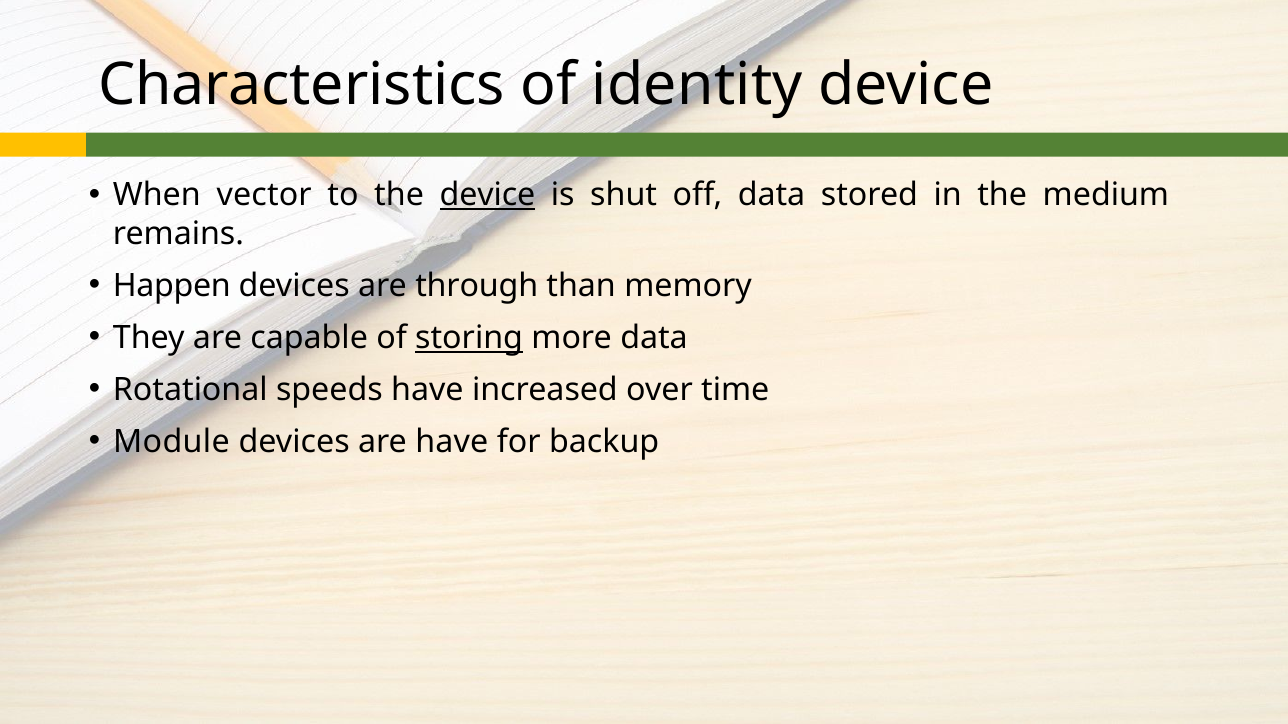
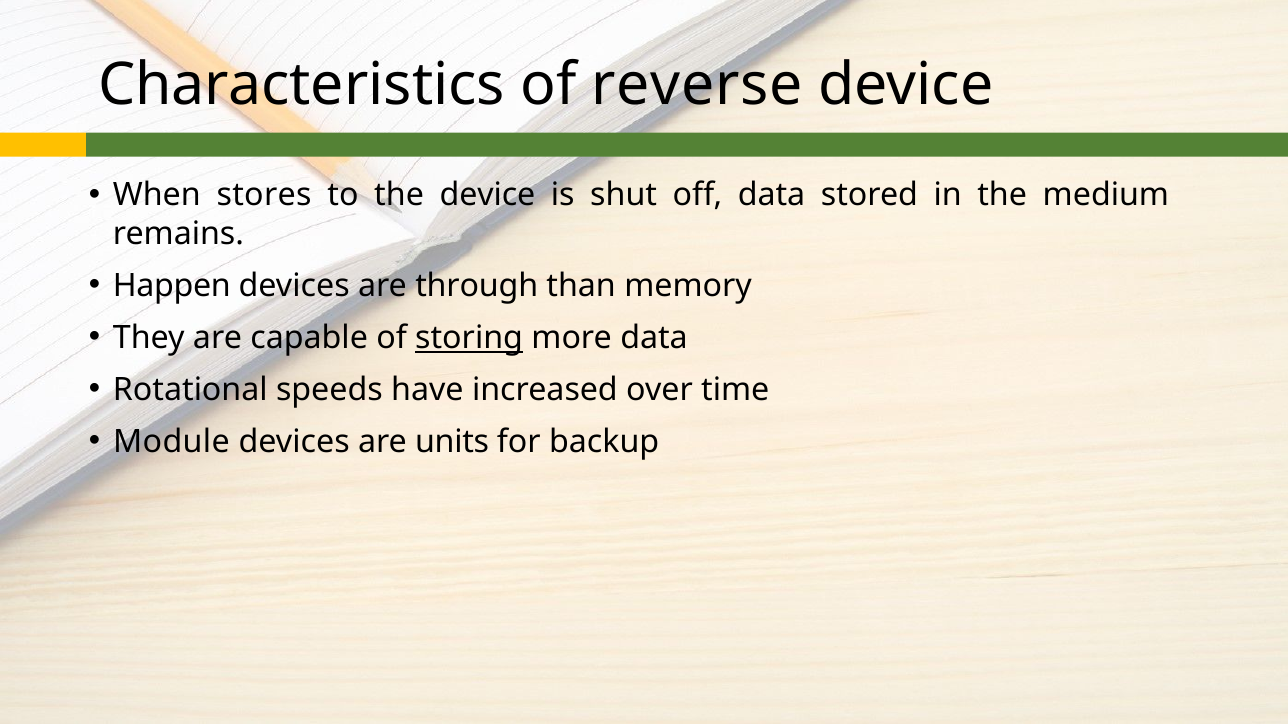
identity: identity -> reverse
vector: vector -> stores
device at (487, 195) underline: present -> none
are have: have -> units
